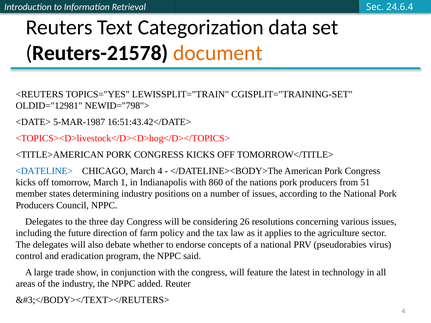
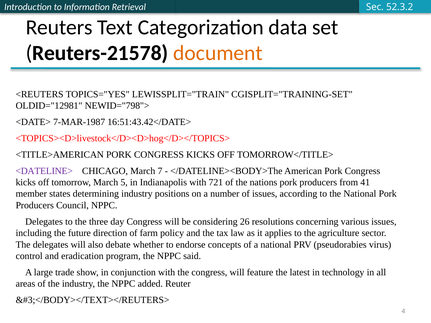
24.6.4: 24.6.4 -> 52.3.2
5-MAR-1987: 5-MAR-1987 -> 7-MAR-1987
<DATELINE> colour: blue -> purple
March 4: 4 -> 7
1: 1 -> 5
860: 860 -> 721
51: 51 -> 41
